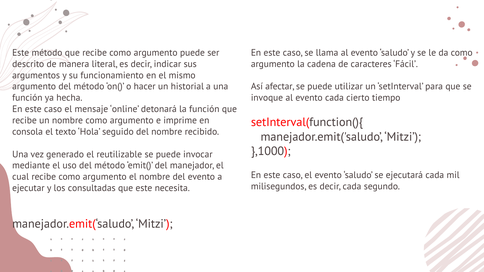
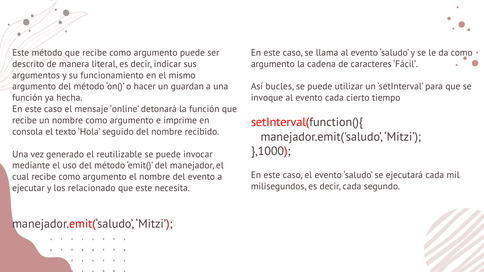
historial: historial -> guardan
afectar: afectar -> bucles
consultadas: consultadas -> relacionado
